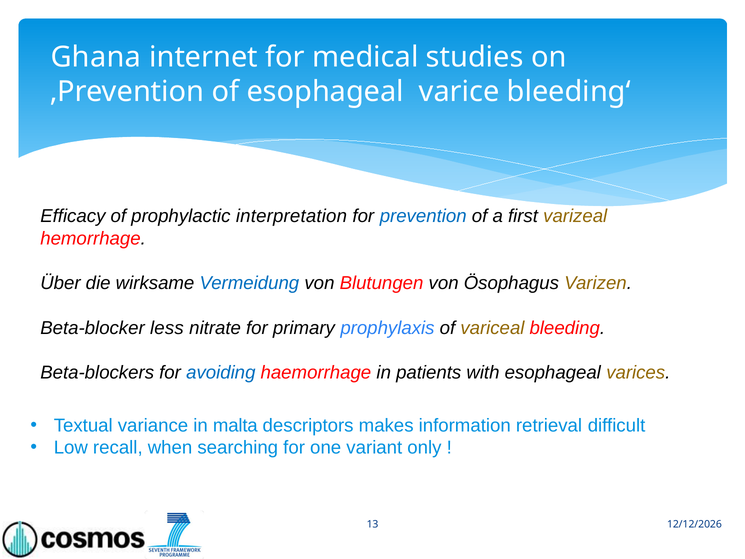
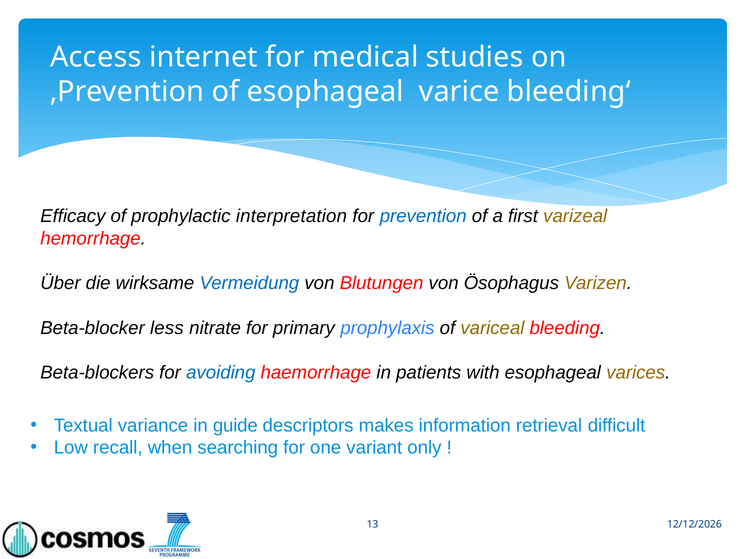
Ghana: Ghana -> Access
malta: malta -> guide
